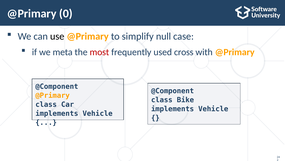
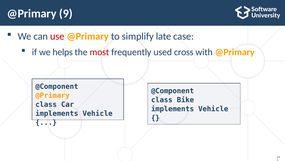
0: 0 -> 9
use colour: black -> red
null: null -> late
meta: meta -> helps
